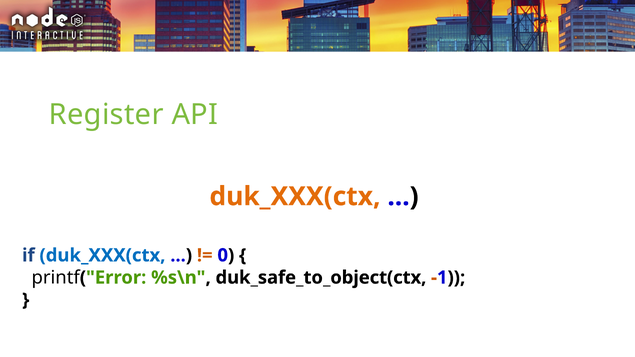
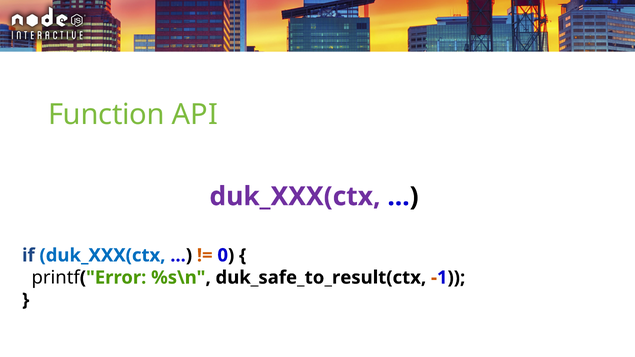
Register: Register -> Function
duk_XXX(ctx at (295, 197) colour: orange -> purple
duk_safe_to_object(ctx: duk_safe_to_object(ctx -> duk_safe_to_result(ctx
